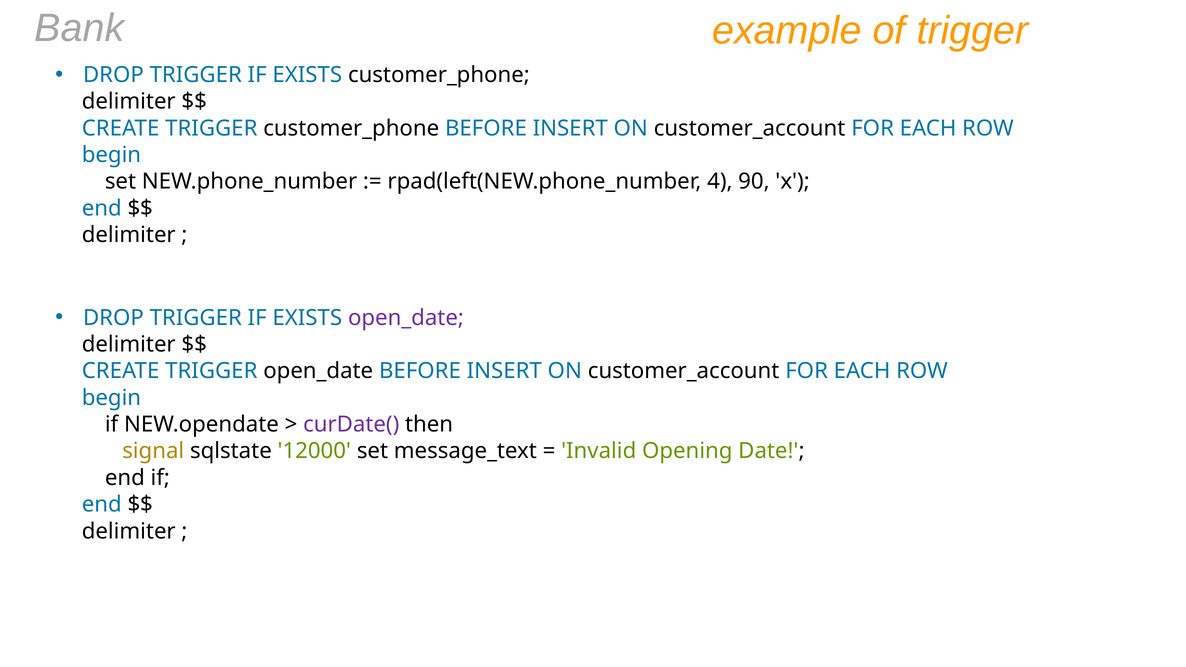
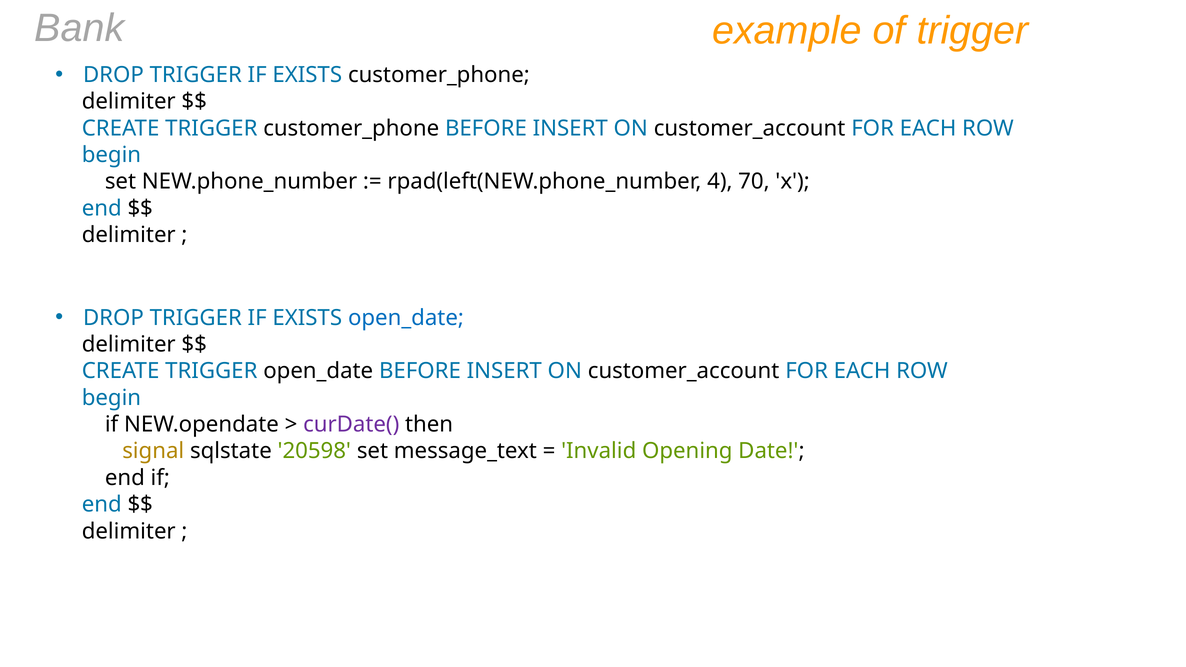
90: 90 -> 70
open_date at (406, 318) colour: purple -> blue
12000: 12000 -> 20598
